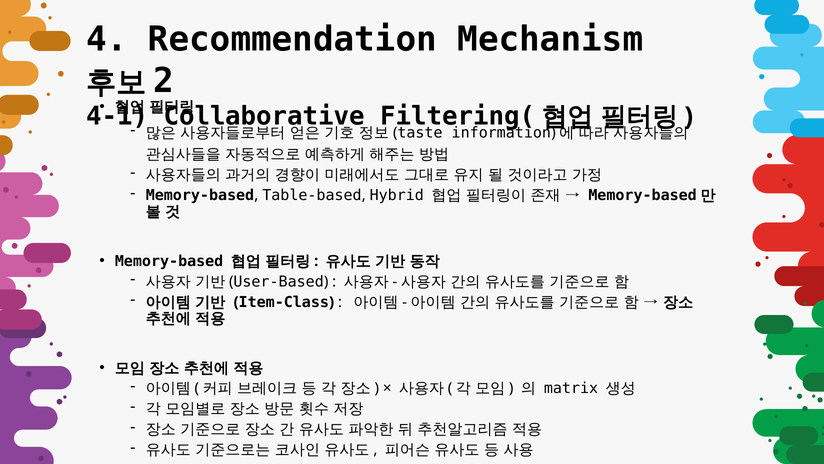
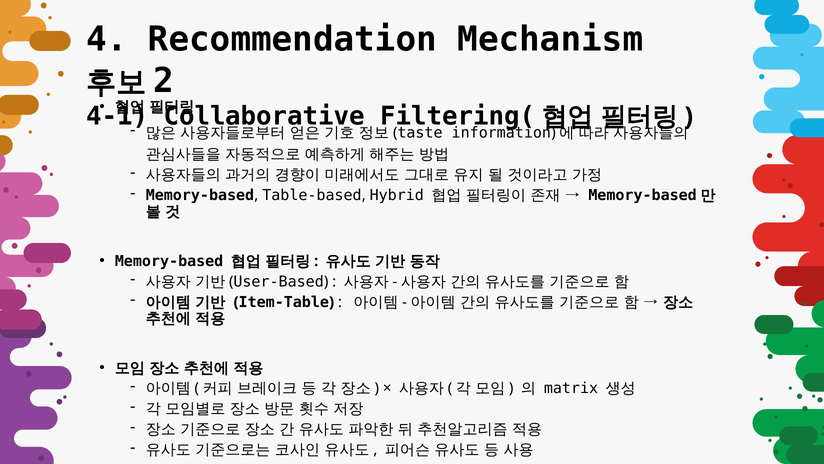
Item-Class: Item-Class -> Item-Table
